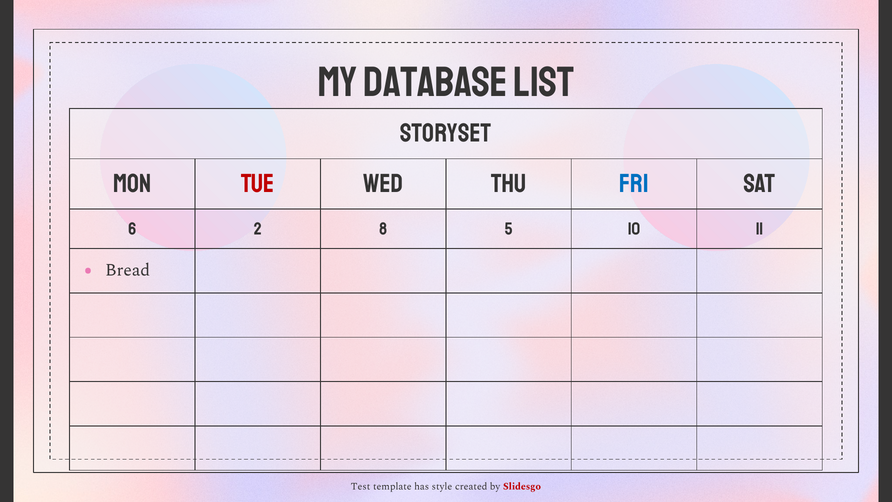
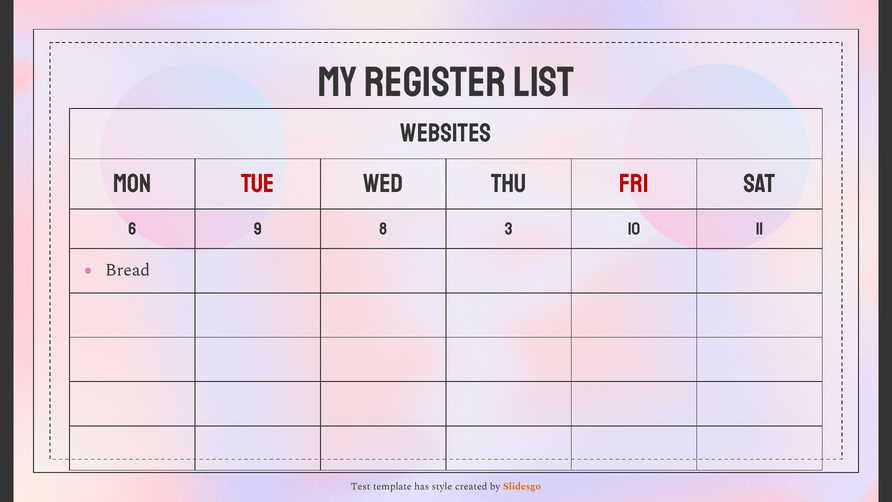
database: database -> register
STORYSET: STORYSET -> WEBSITES
FRI colour: blue -> red
2: 2 -> 9
5: 5 -> 3
Slidesgo colour: red -> orange
